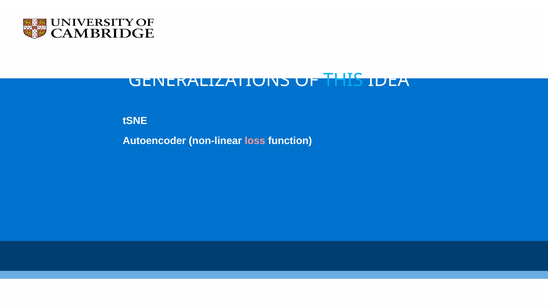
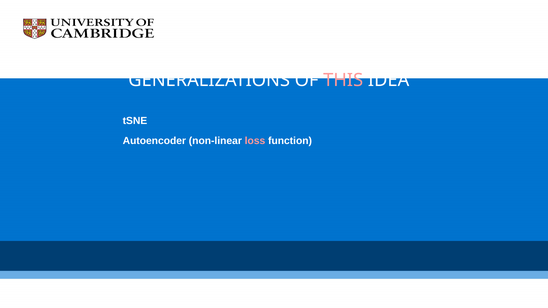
THIS colour: light blue -> pink
